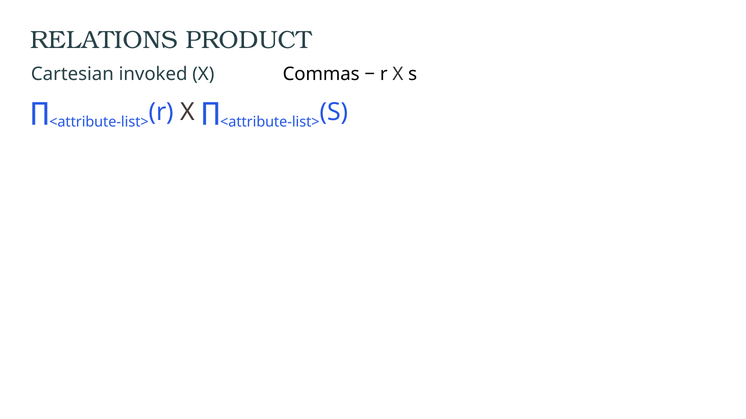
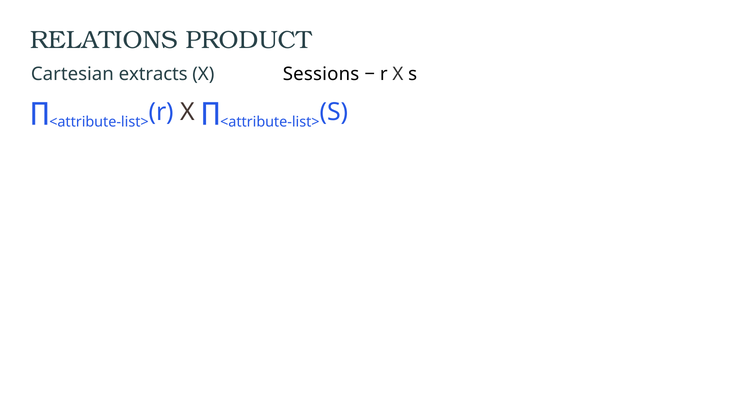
invoked: invoked -> extracts
Commas: Commas -> Sessions
